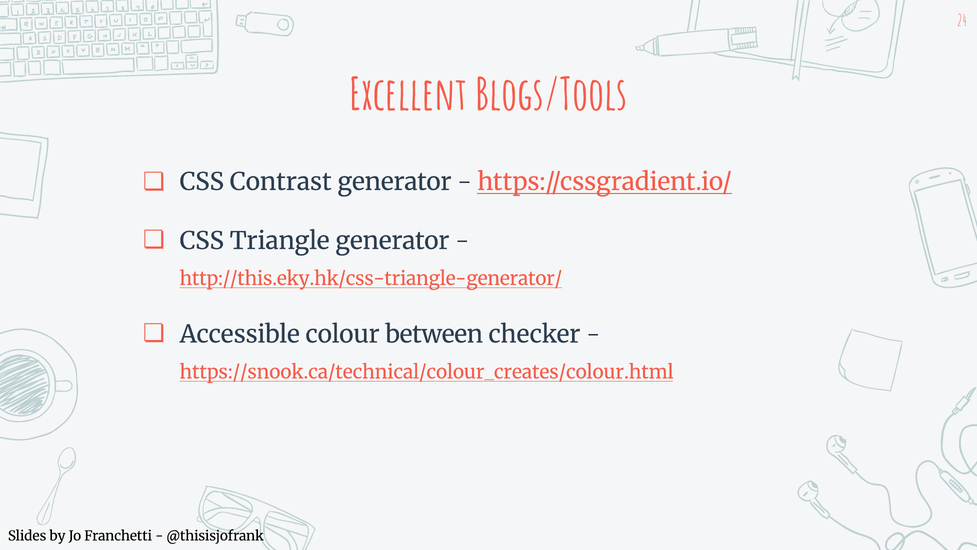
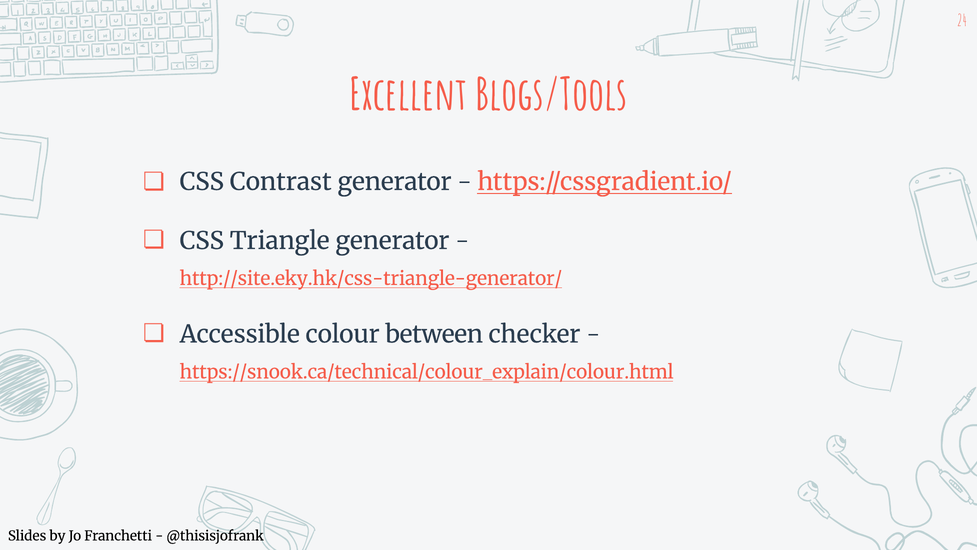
http://this.eky.hk/css-triangle-generator/: http://this.eky.hk/css-triangle-generator/ -> http://site.eky.hk/css-triangle-generator/
https://snook.ca/technical/colour_creates/colour.html: https://snook.ca/technical/colour_creates/colour.html -> https://snook.ca/technical/colour_explain/colour.html
